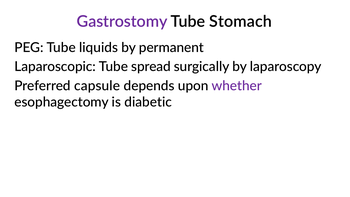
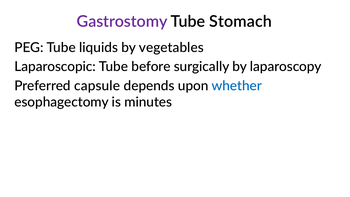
permanent: permanent -> vegetables
spread: spread -> before
whether colour: purple -> blue
diabetic: diabetic -> minutes
